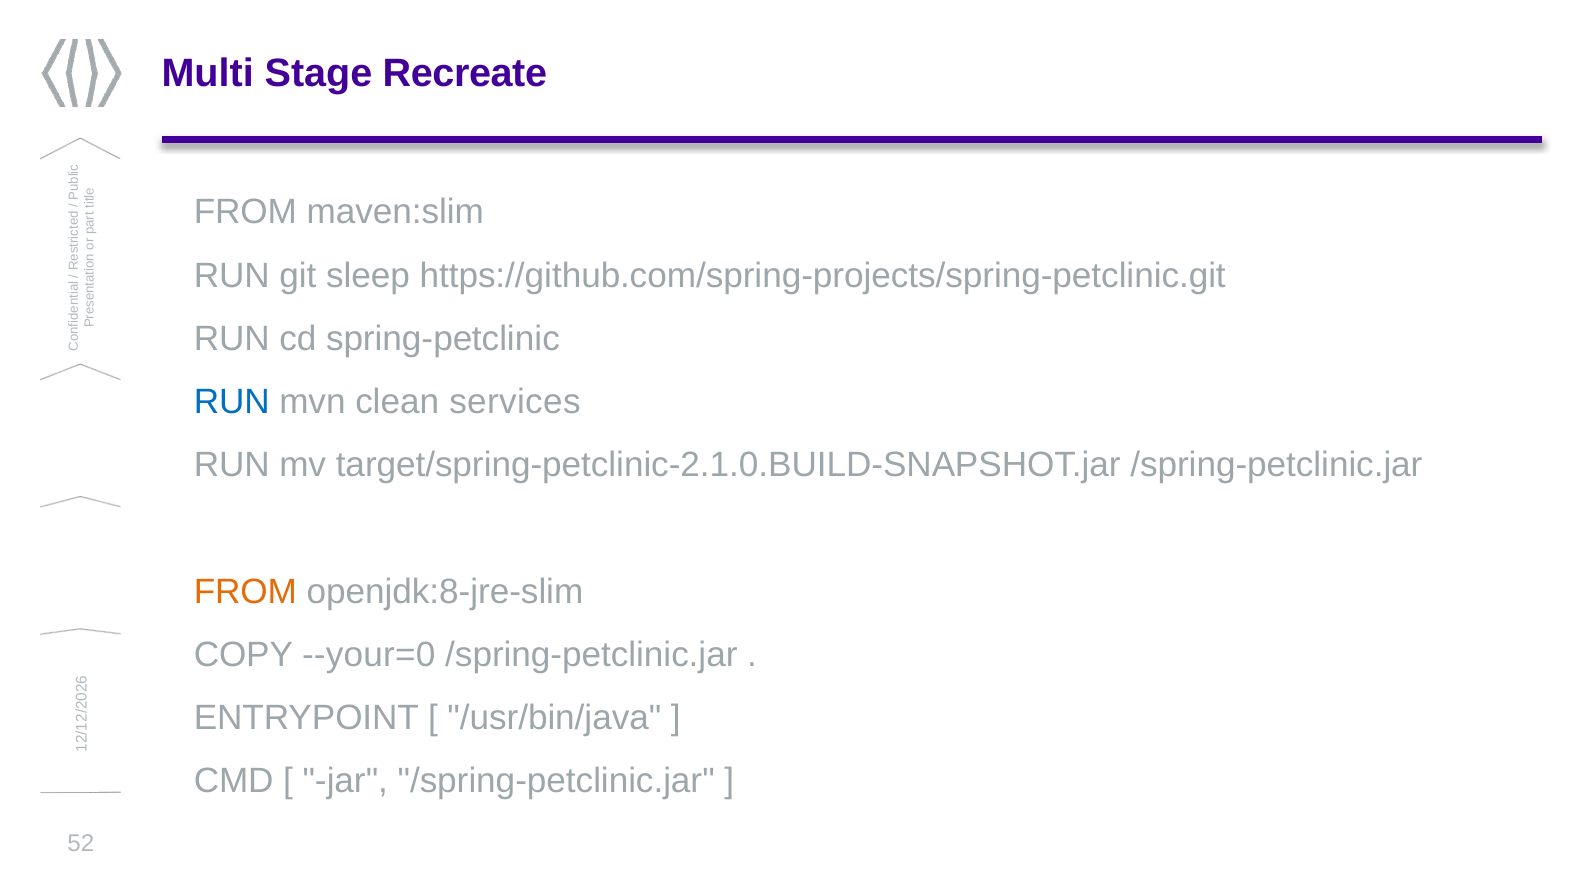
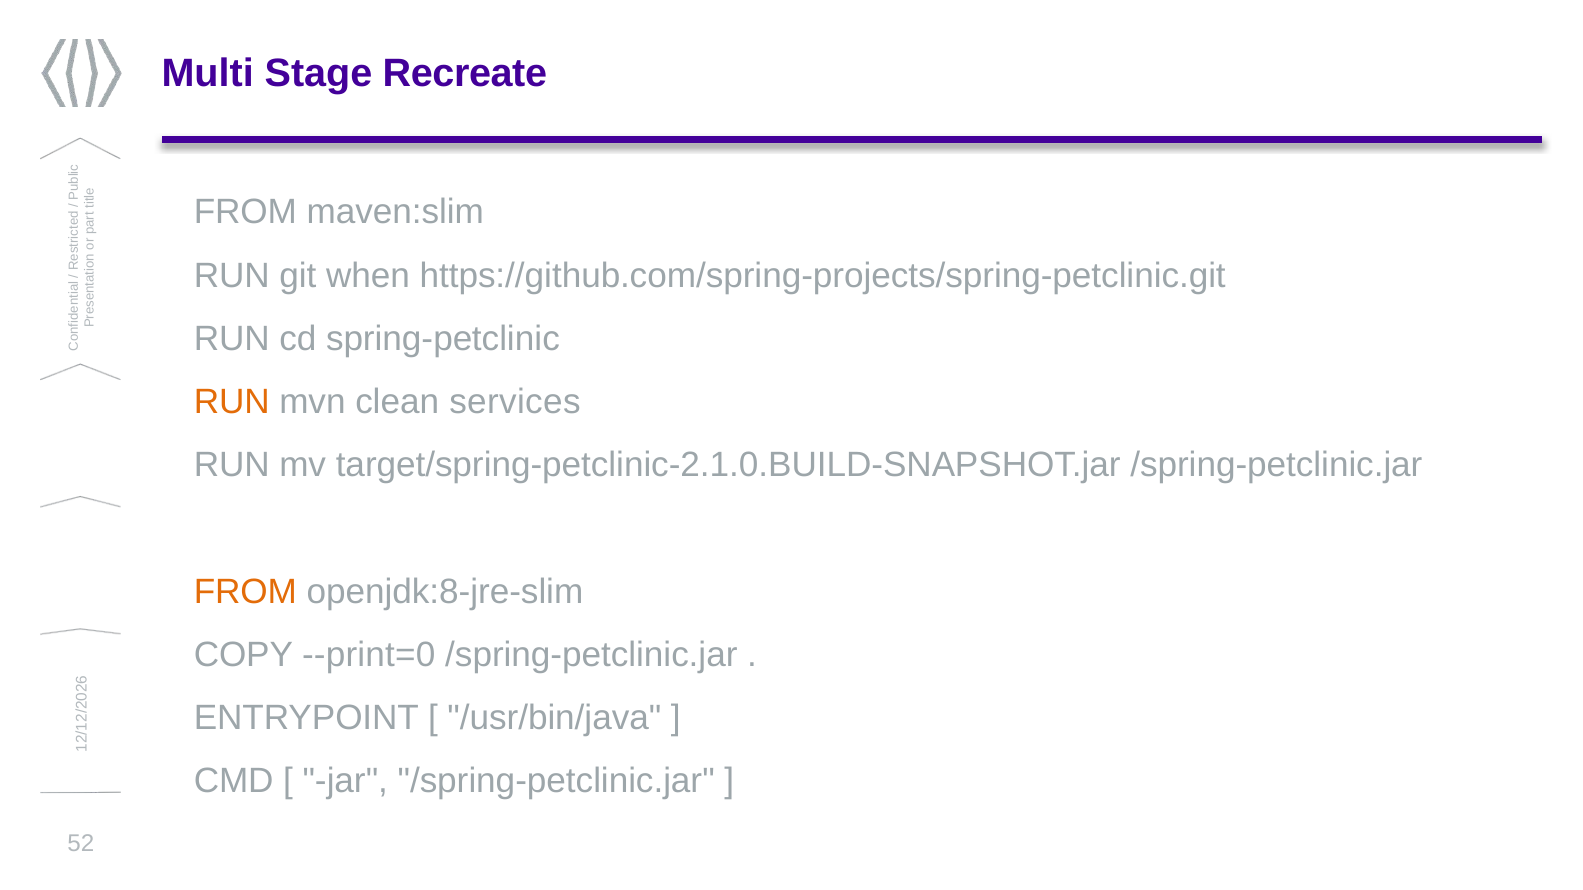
sleep: sleep -> when
RUN at (232, 402) colour: blue -> orange
--your=0: --your=0 -> --print=0
